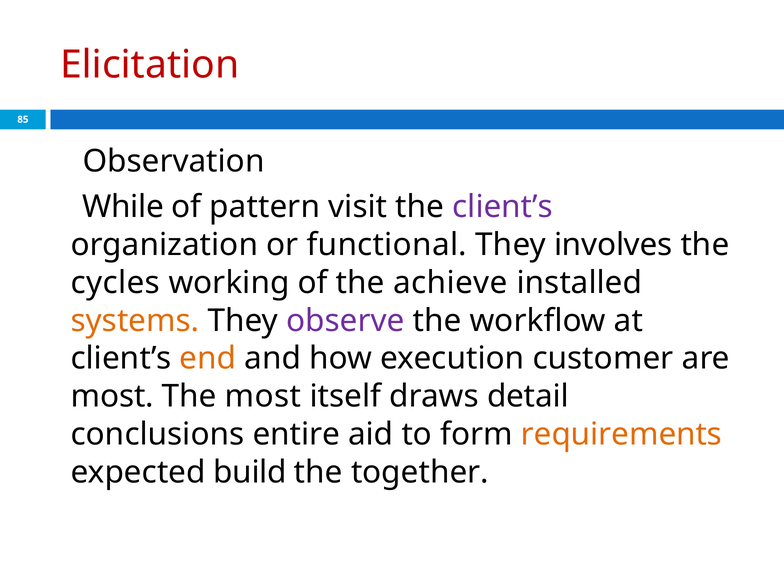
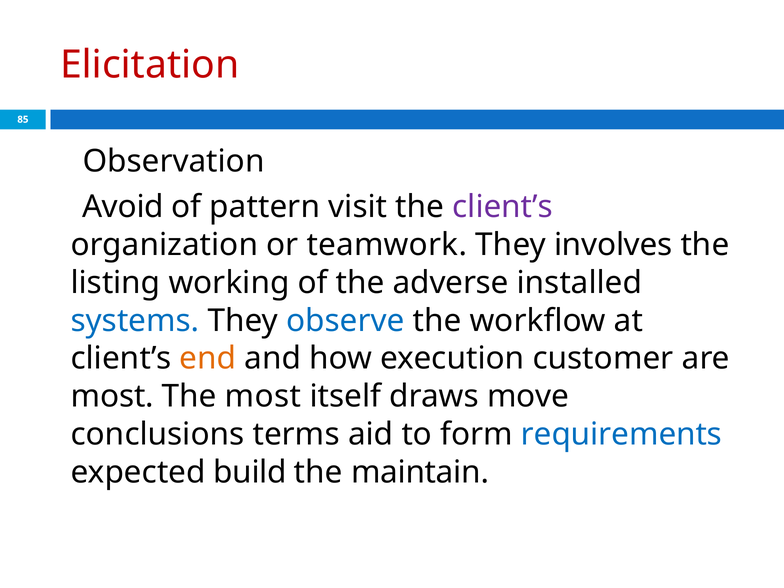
While: While -> Avoid
functional: functional -> teamwork
cycles: cycles -> listing
achieve: achieve -> adverse
systems colour: orange -> blue
observe colour: purple -> blue
detail: detail -> move
entire: entire -> terms
requirements colour: orange -> blue
together: together -> maintain
